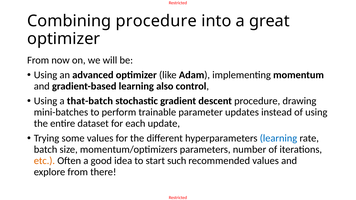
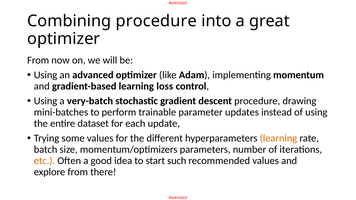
also: also -> loss
that-batch: that-batch -> very-batch
learning at (278, 138) colour: blue -> orange
